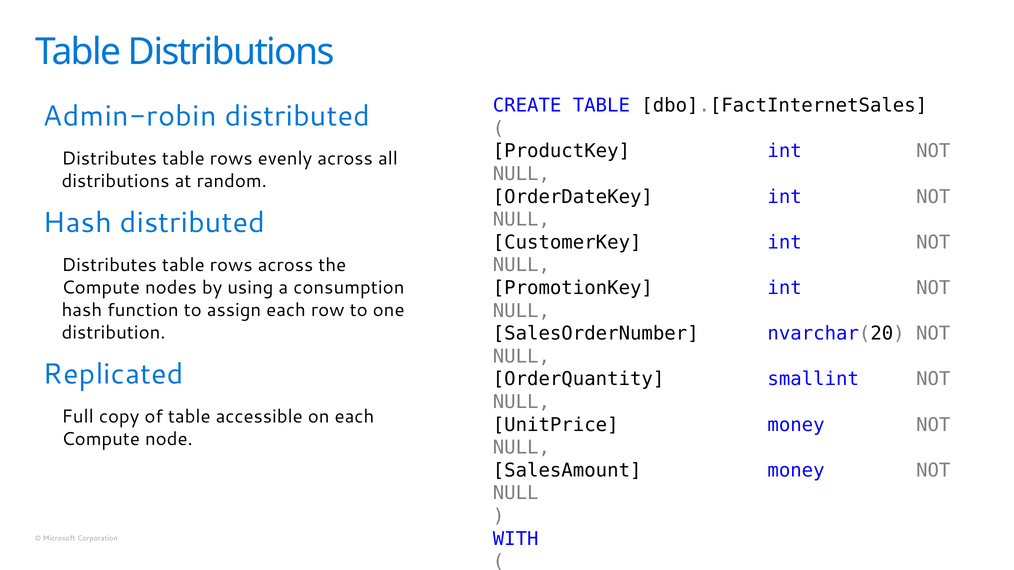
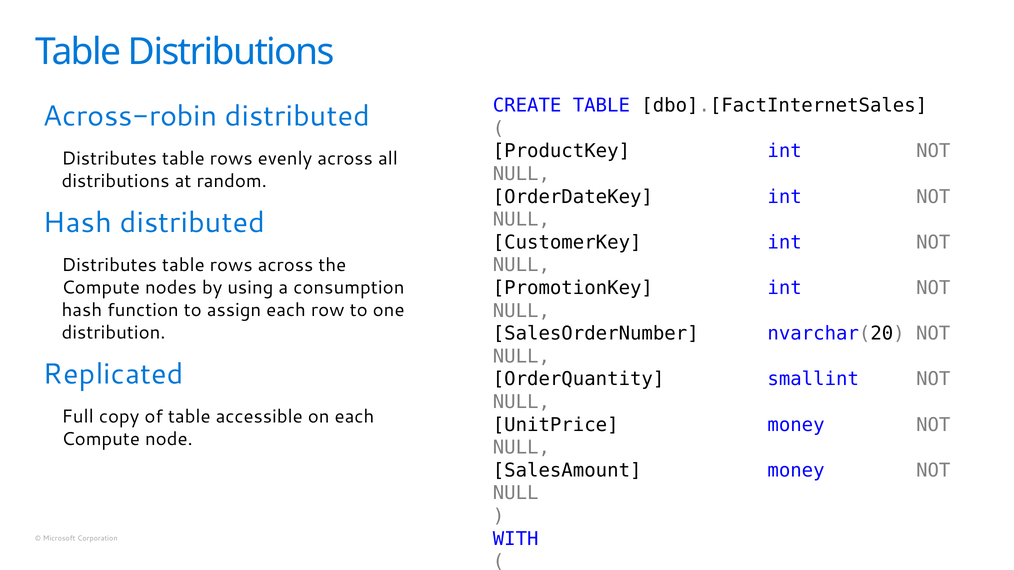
Admin-robin: Admin-robin -> Across-robin
